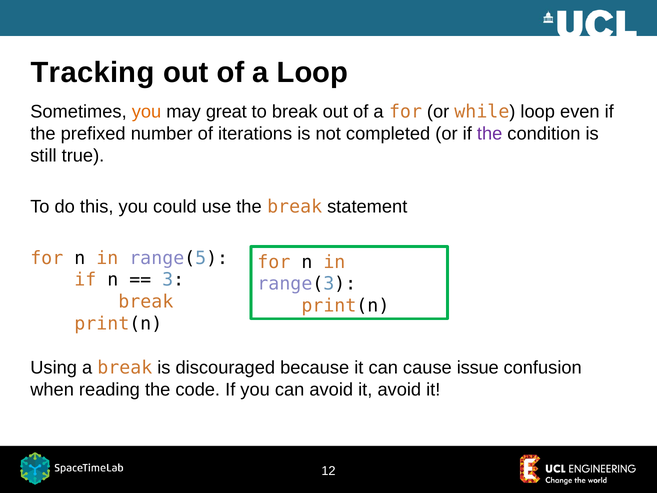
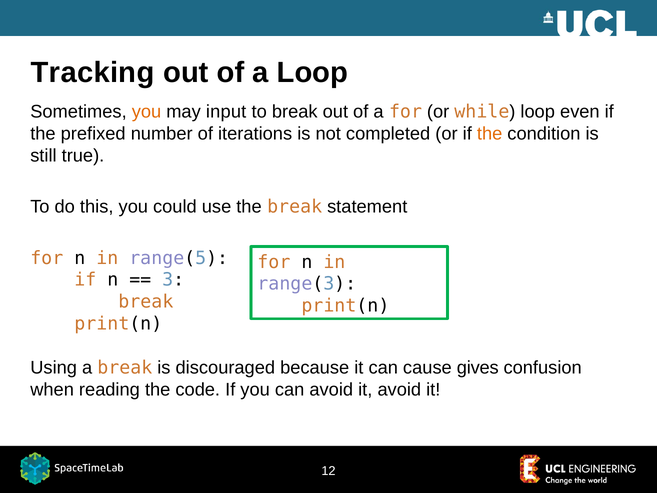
great: great -> input
the at (490, 134) colour: purple -> orange
issue: issue -> gives
